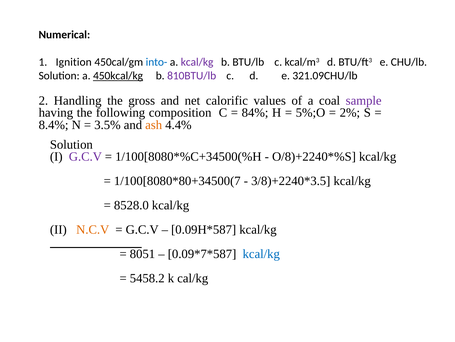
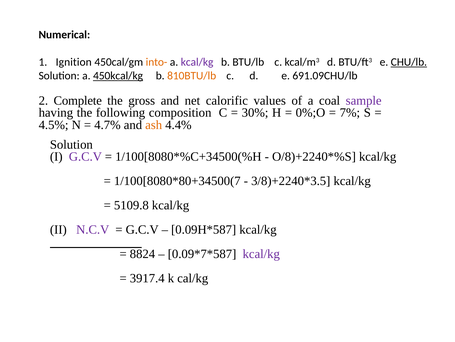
into- colour: blue -> orange
CHU/lb underline: none -> present
810BTU/lb colour: purple -> orange
321.09CHU/lb: 321.09CHU/lb -> 691.09CHU/lb
Handling: Handling -> Complete
84%: 84% -> 30%
5%;O: 5%;O -> 0%;O
2%: 2% -> 7%
8.4%: 8.4% -> 4.5%
3.5%: 3.5% -> 4.7%
8528.0: 8528.0 -> 5109.8
N.C.V colour: orange -> purple
8051: 8051 -> 8824
kcal/kg at (261, 254) colour: blue -> purple
5458.2: 5458.2 -> 3917.4
